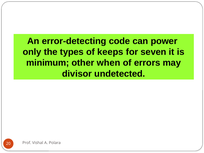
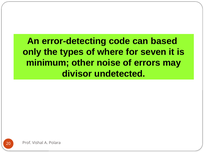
power: power -> based
keeps: keeps -> where
when: when -> noise
